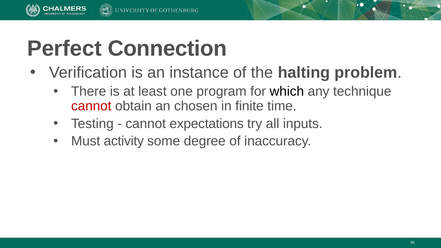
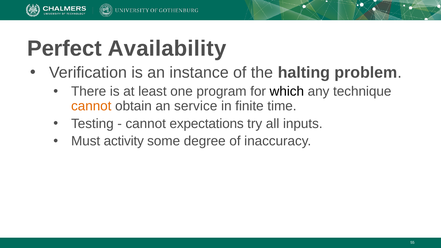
Connection: Connection -> Availability
cannot at (91, 106) colour: red -> orange
chosen: chosen -> service
